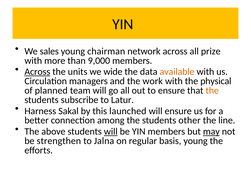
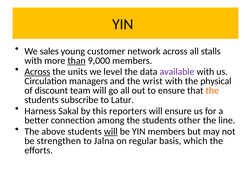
chairman: chairman -> customer
prize: prize -> stalls
than underline: none -> present
wide: wide -> level
available colour: orange -> purple
work: work -> wrist
planned: planned -> discount
launched: launched -> reporters
may underline: present -> none
basis young: young -> which
